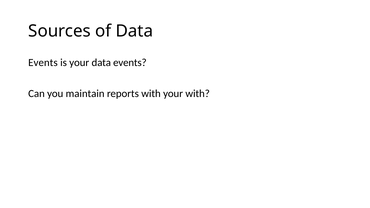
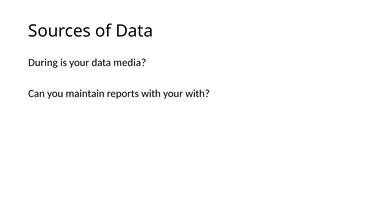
Events at (43, 63): Events -> During
your data events: events -> media
